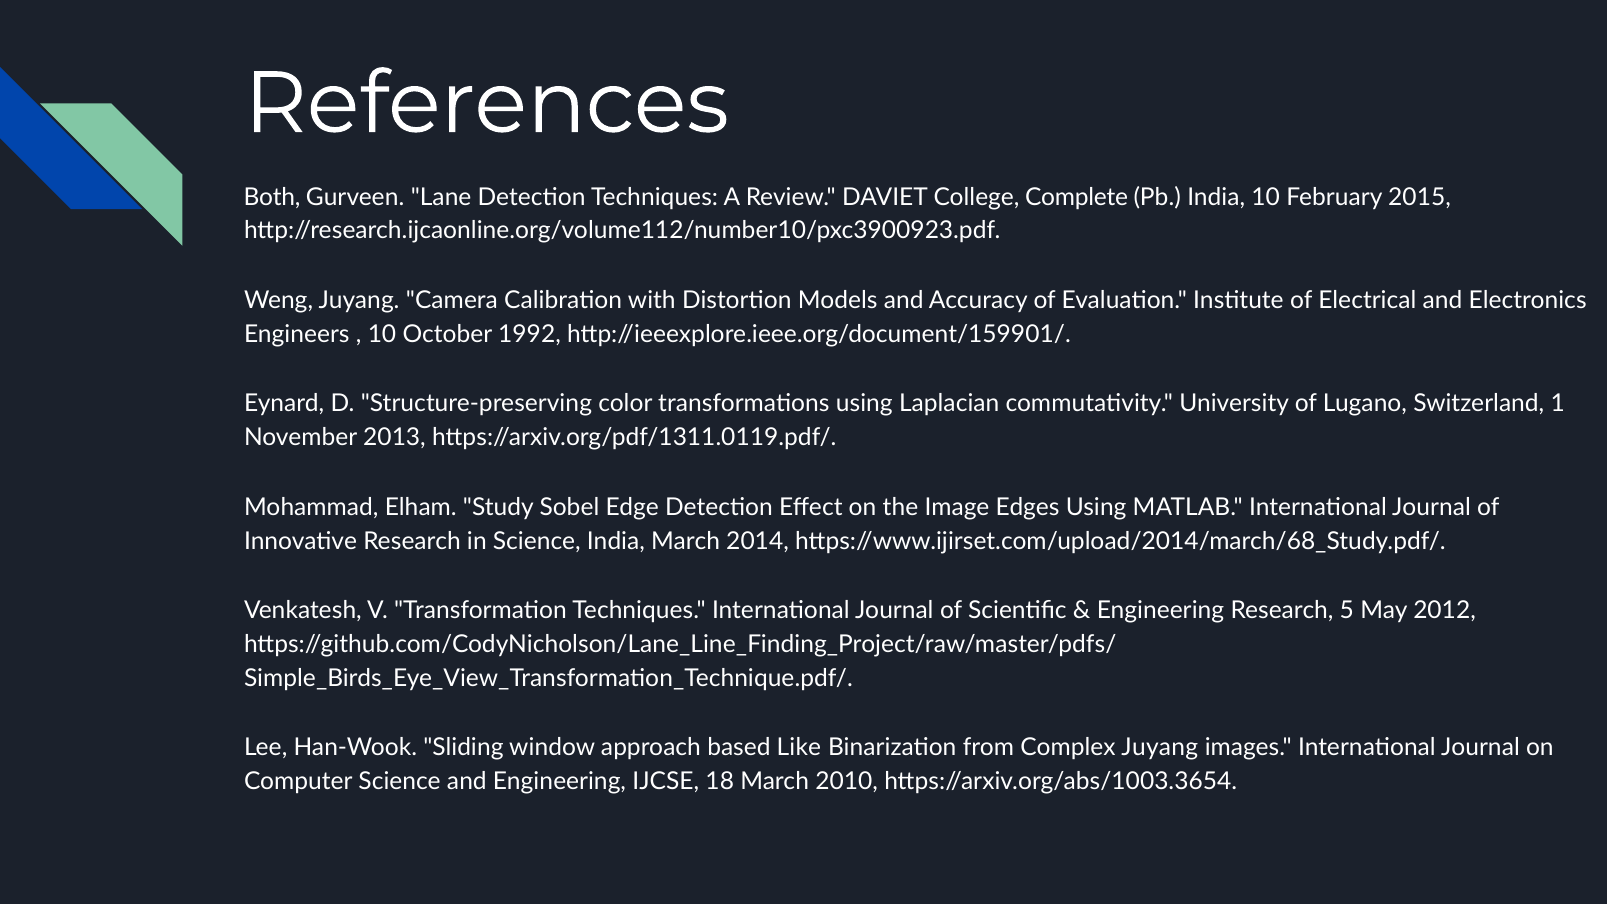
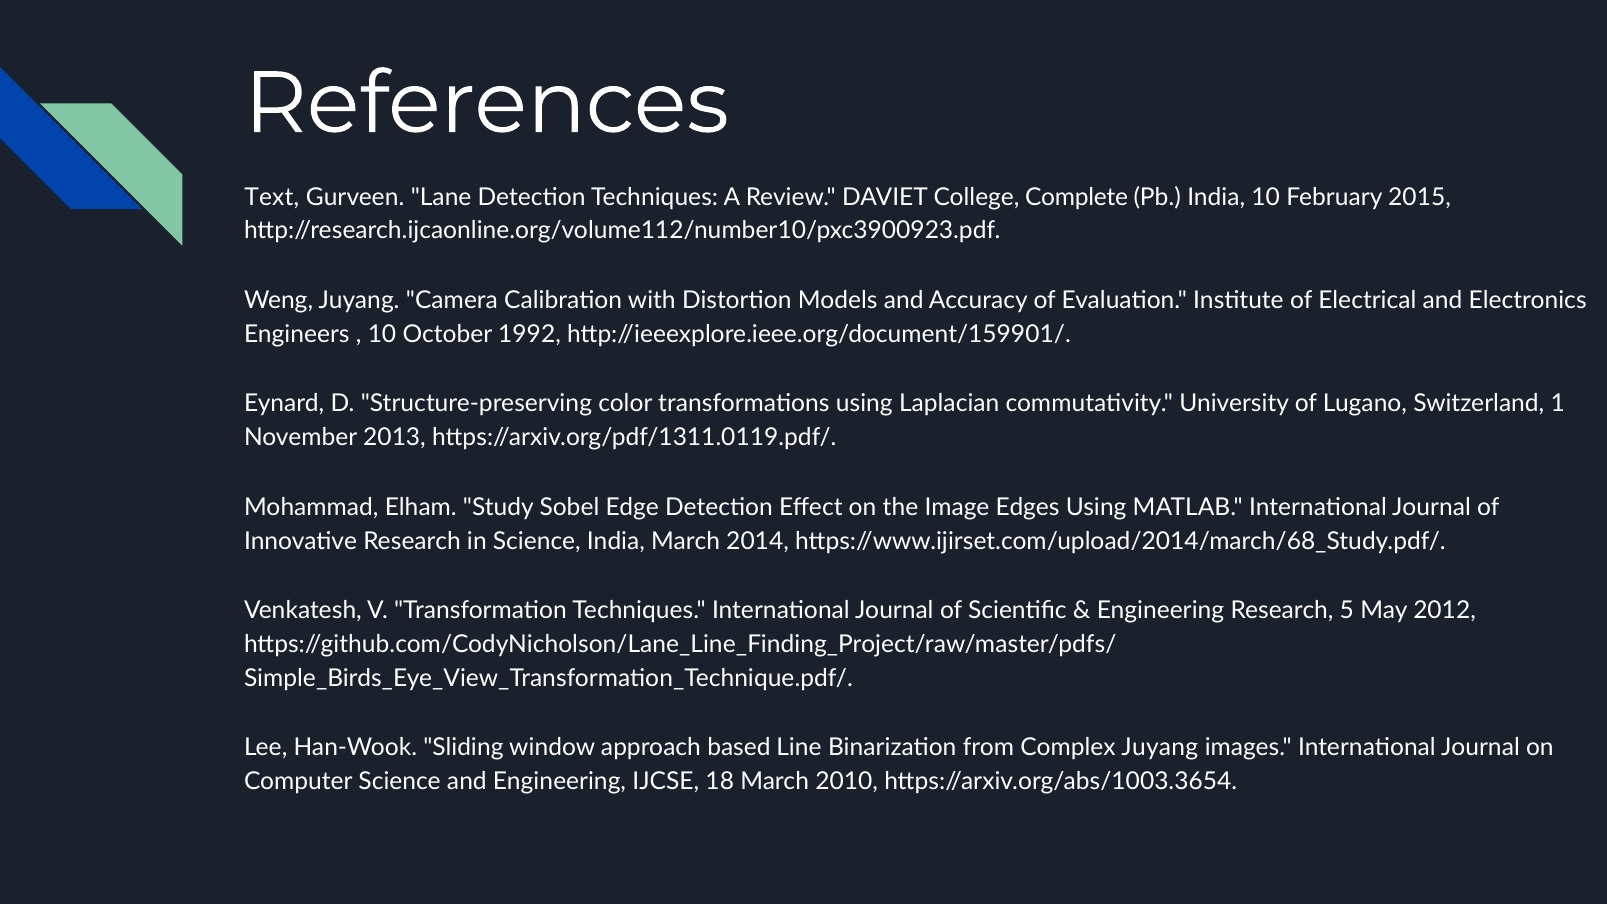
Both: Both -> Text
Like: Like -> Line
